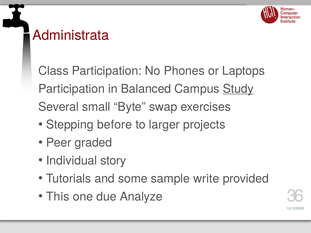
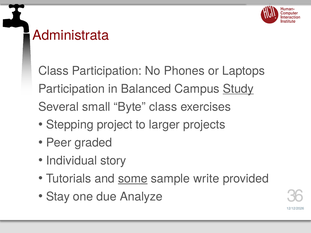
Byte swap: swap -> class
before: before -> project
some underline: none -> present
This: This -> Stay
